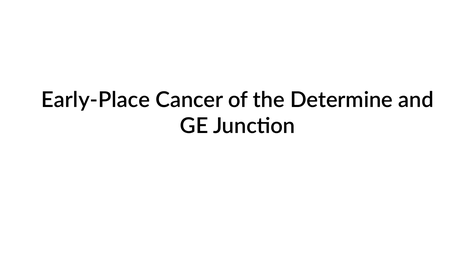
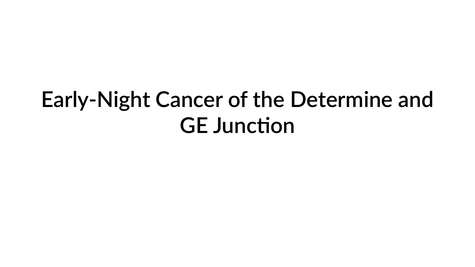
Early-Place: Early-Place -> Early-Night
